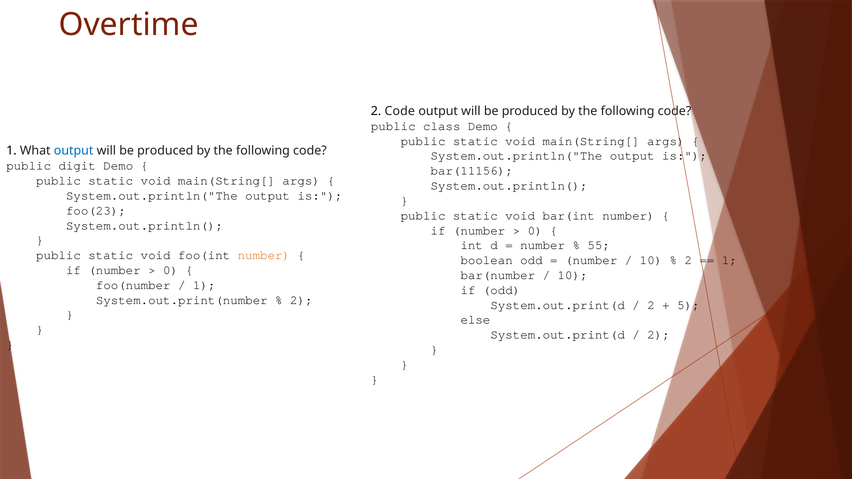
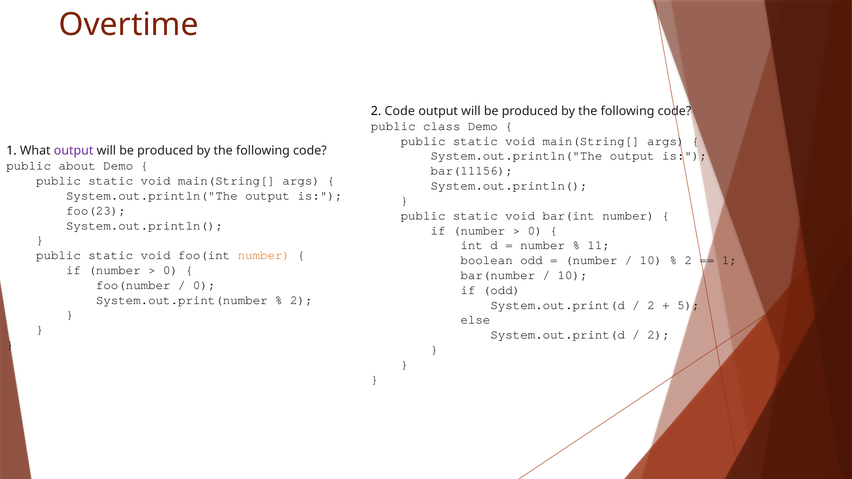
output at (74, 151) colour: blue -> purple
digit: digit -> about
55: 55 -> 11
1 at (204, 285): 1 -> 0
